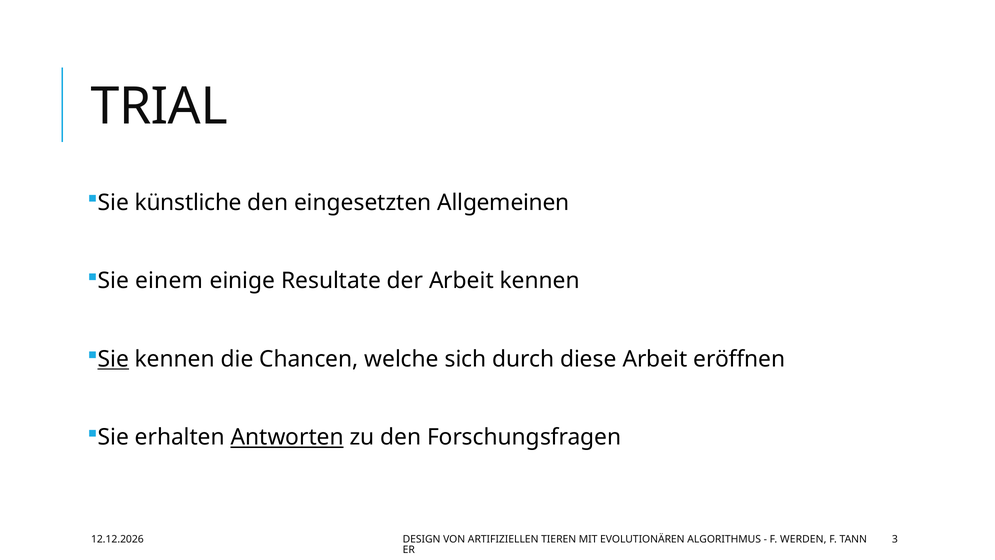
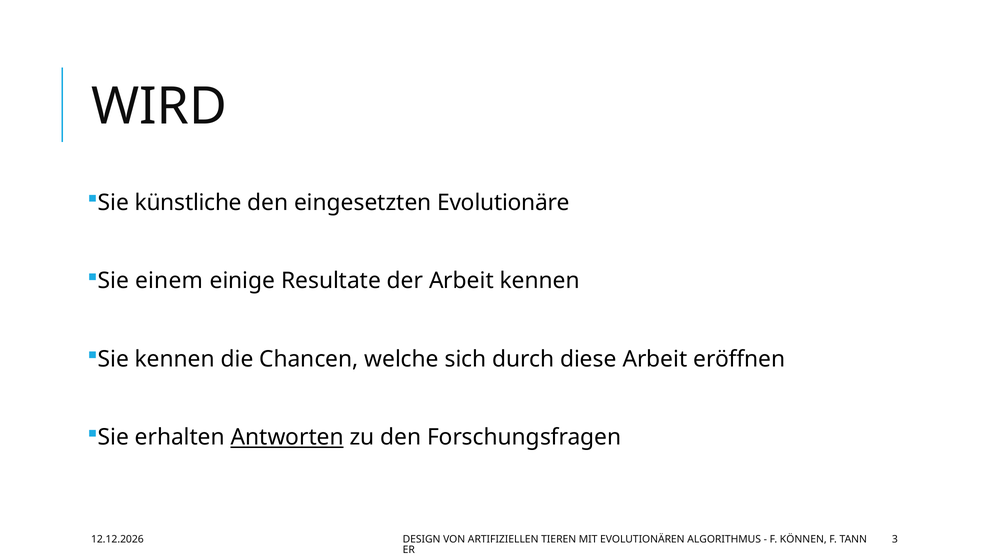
TRIAL: TRIAL -> WIRD
Allgemeinen: Allgemeinen -> Evolutionäre
Sie at (113, 359) underline: present -> none
WERDEN: WERDEN -> KÖNNEN
